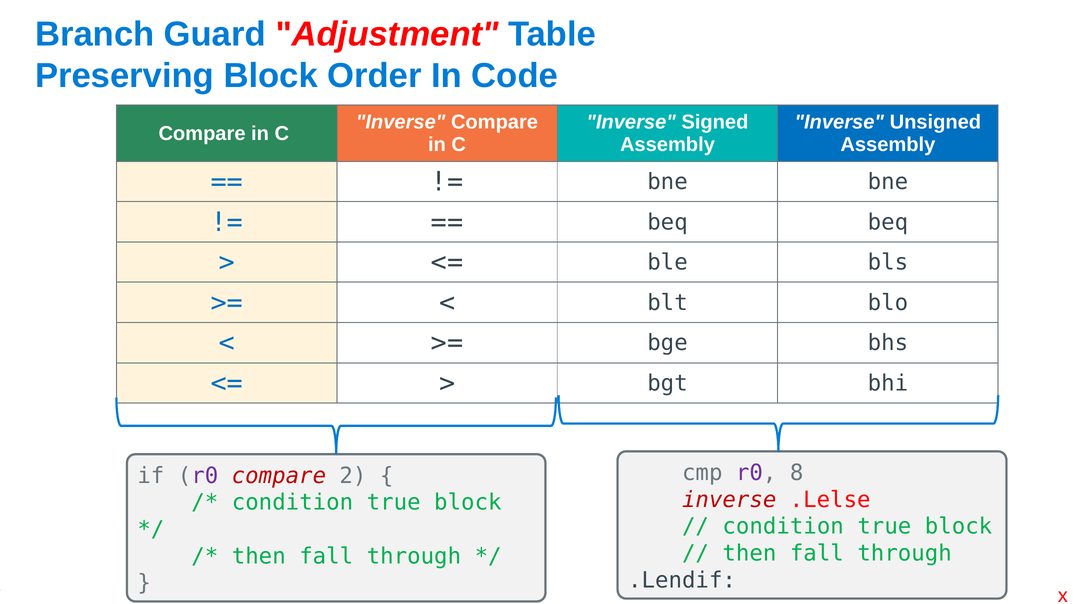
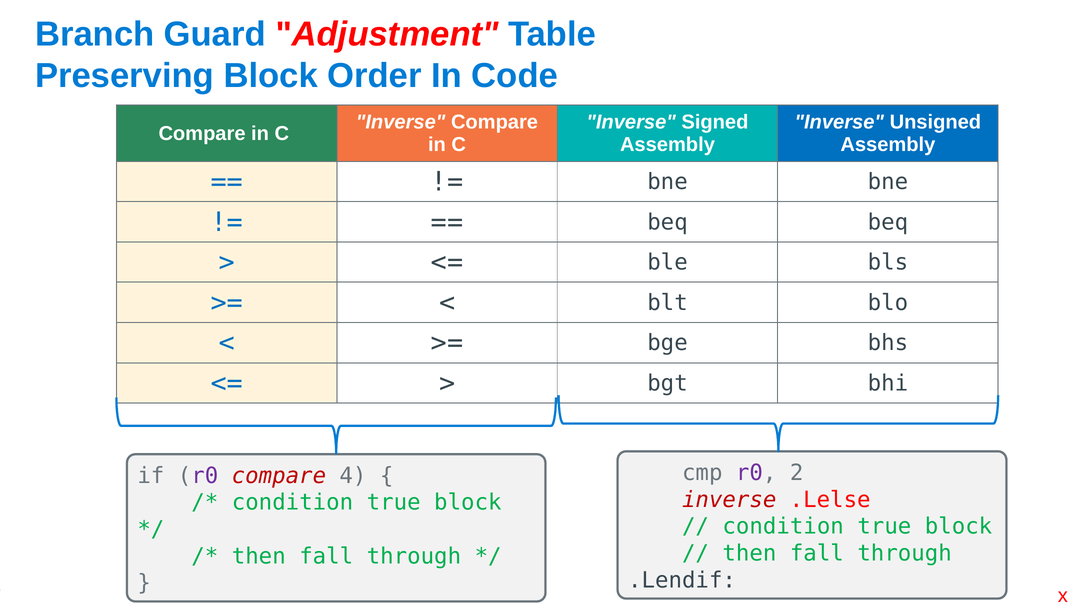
r0 8: 8 -> 2
2: 2 -> 4
